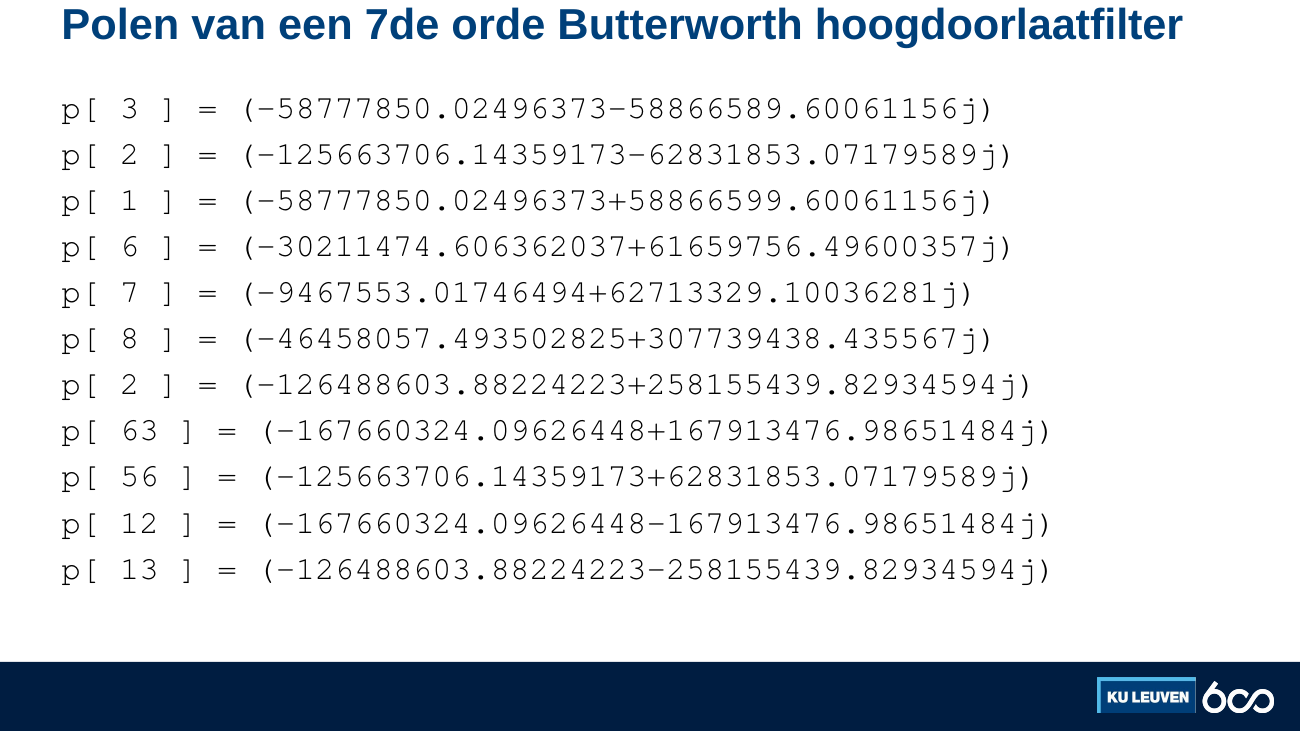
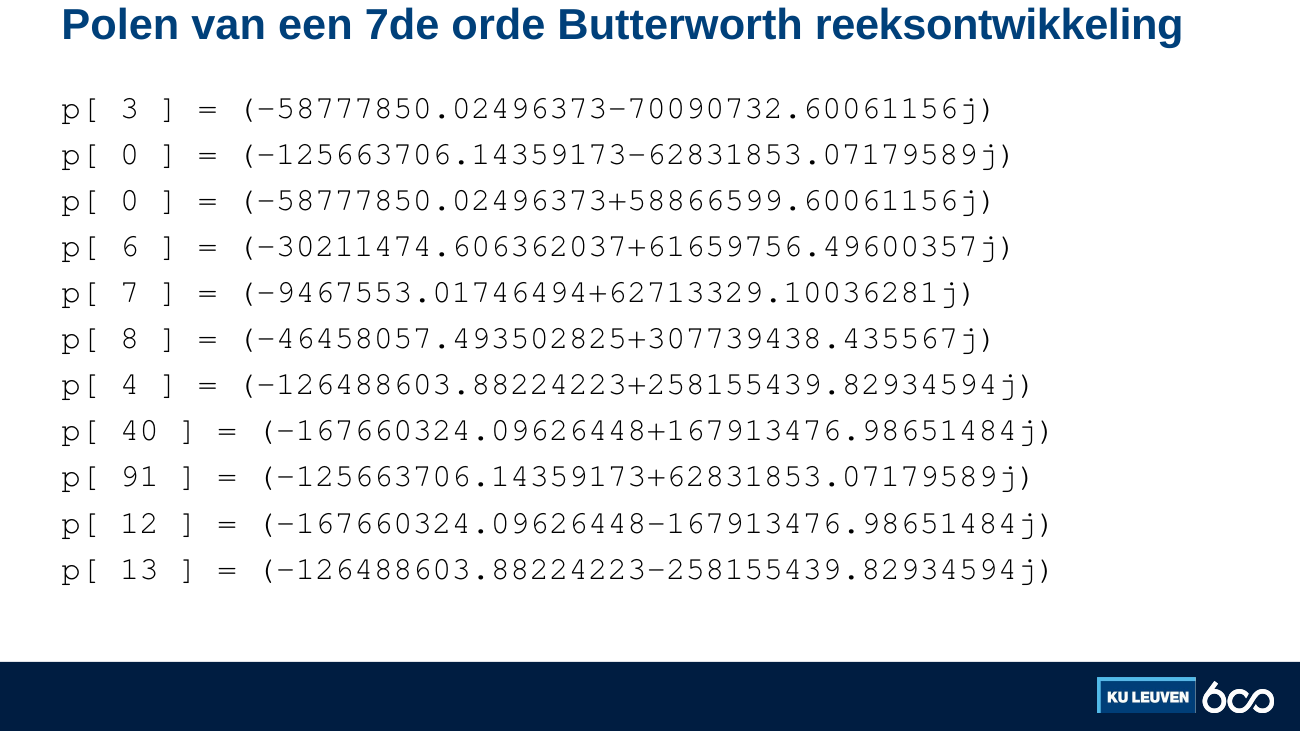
hoogdoorlaatfilter: hoogdoorlaatfilter -> reeksontwikkeling
-58777850.02496373-58866589.60061156j: -58777850.02496373-58866589.60061156j -> -58777850.02496373-70090732.60061156j
2 at (130, 154): 2 -> 0
1 at (130, 200): 1 -> 0
2 at (130, 384): 2 -> 4
63: 63 -> 40
56: 56 -> 91
